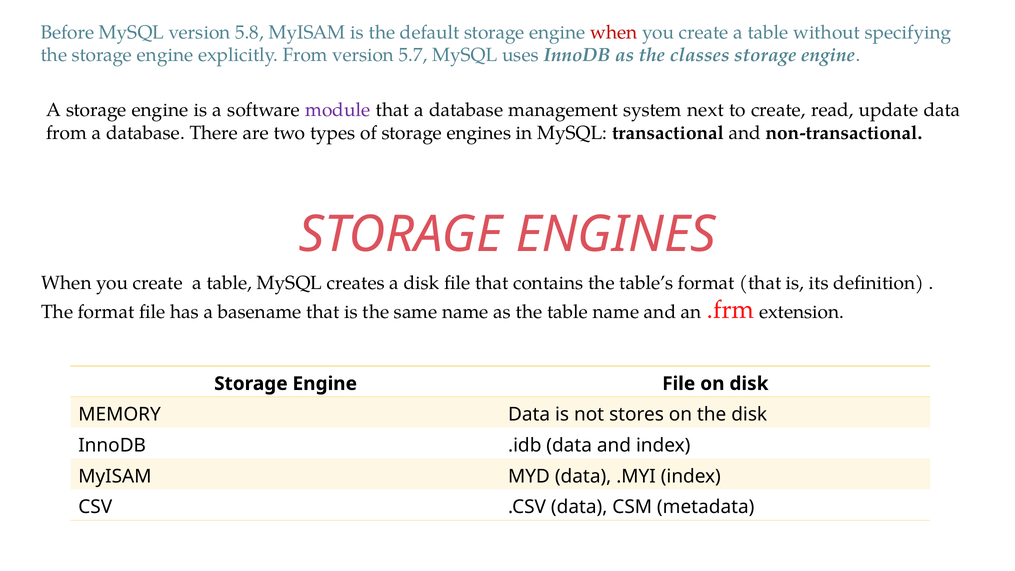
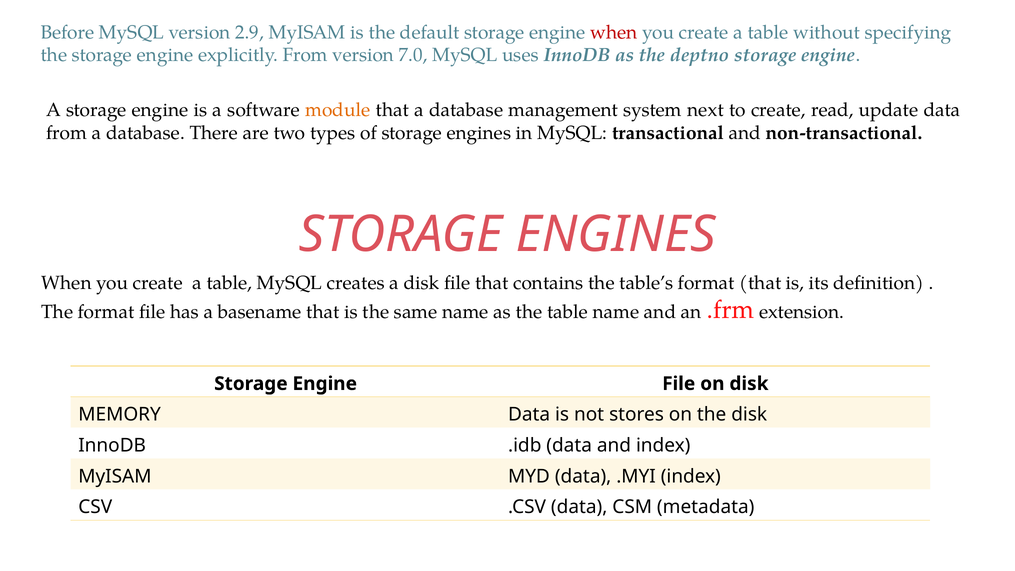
5.8: 5.8 -> 2.9
5.7: 5.7 -> 7.0
classes: classes -> deptno
module colour: purple -> orange
